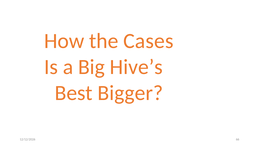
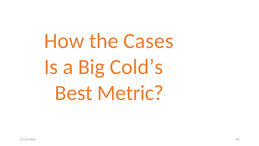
Hive’s: Hive’s -> Cold’s
Bigger: Bigger -> Metric
